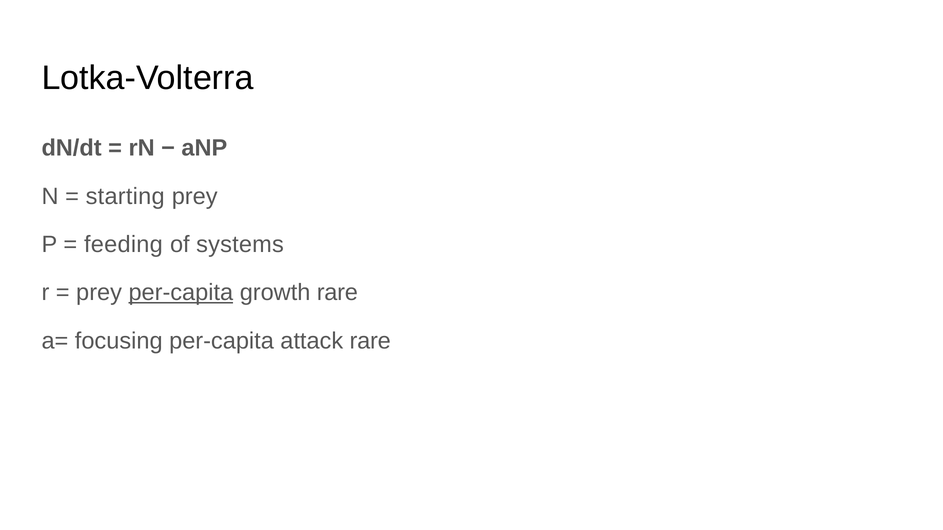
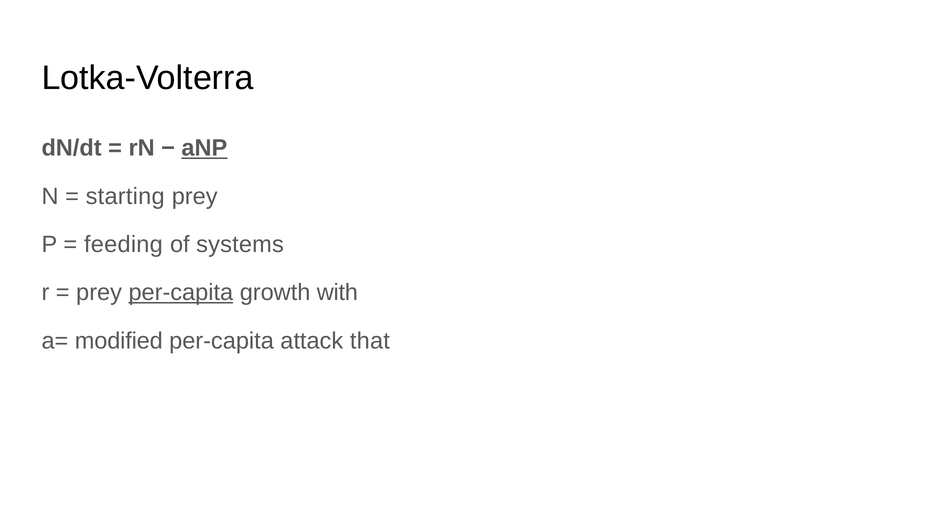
aNP underline: none -> present
growth rare: rare -> with
focusing: focusing -> modified
attack rare: rare -> that
